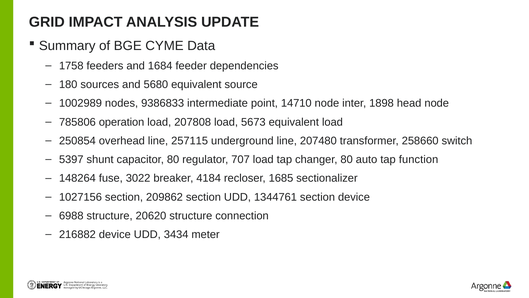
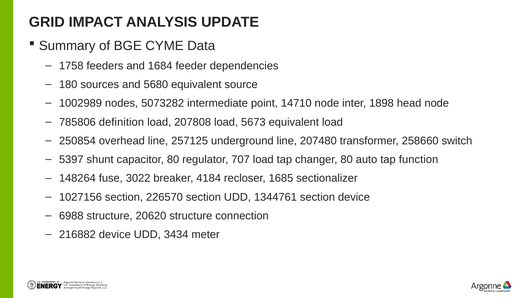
9386833: 9386833 -> 5073282
operation: operation -> definition
257115: 257115 -> 257125
209862: 209862 -> 226570
